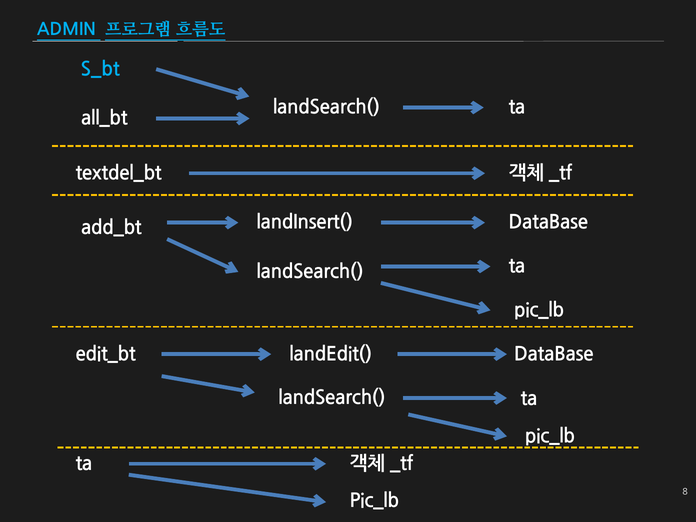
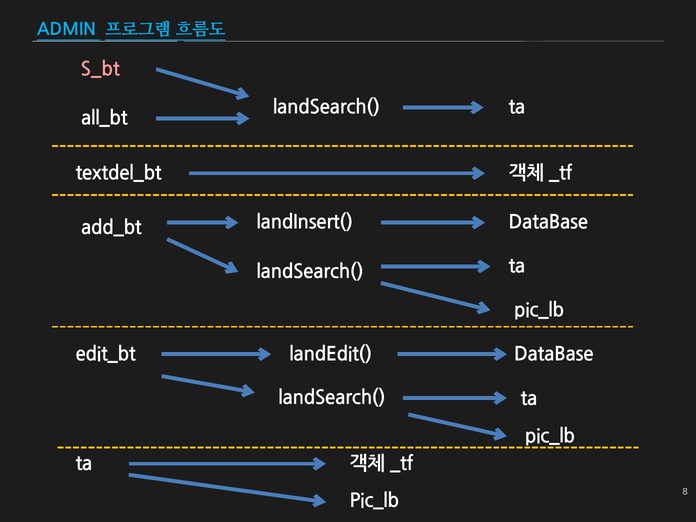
S_bt colour: light blue -> pink
